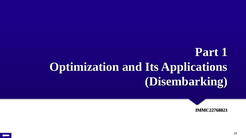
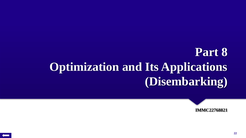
1: 1 -> 8
